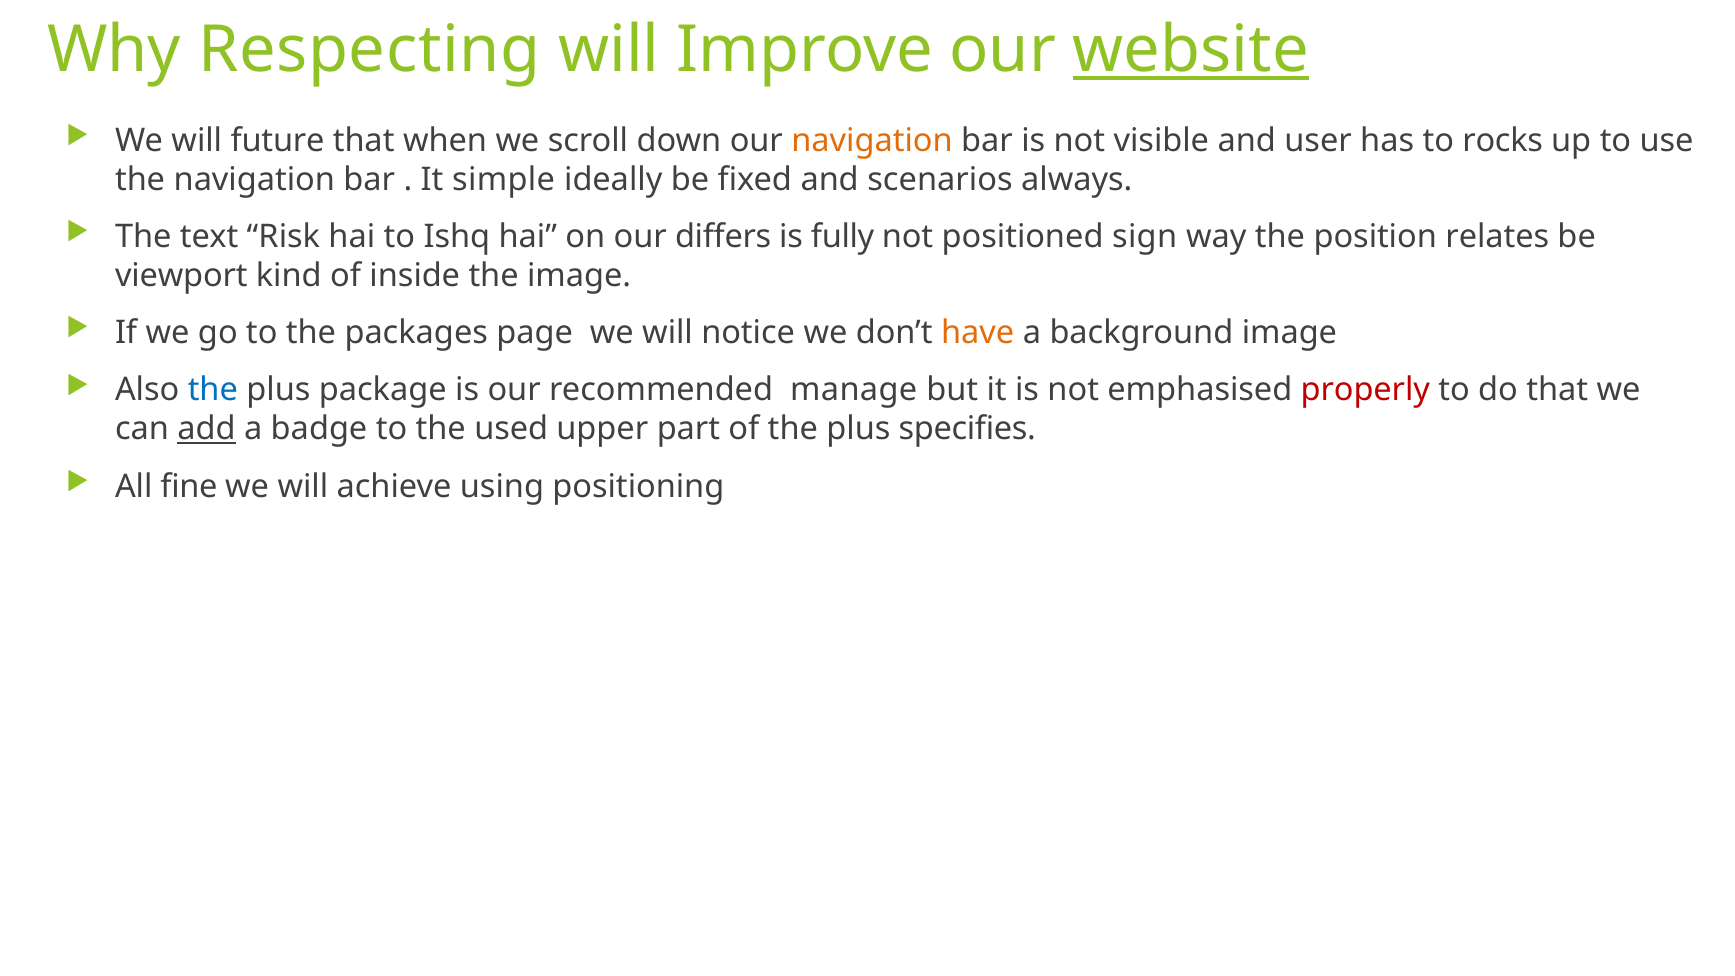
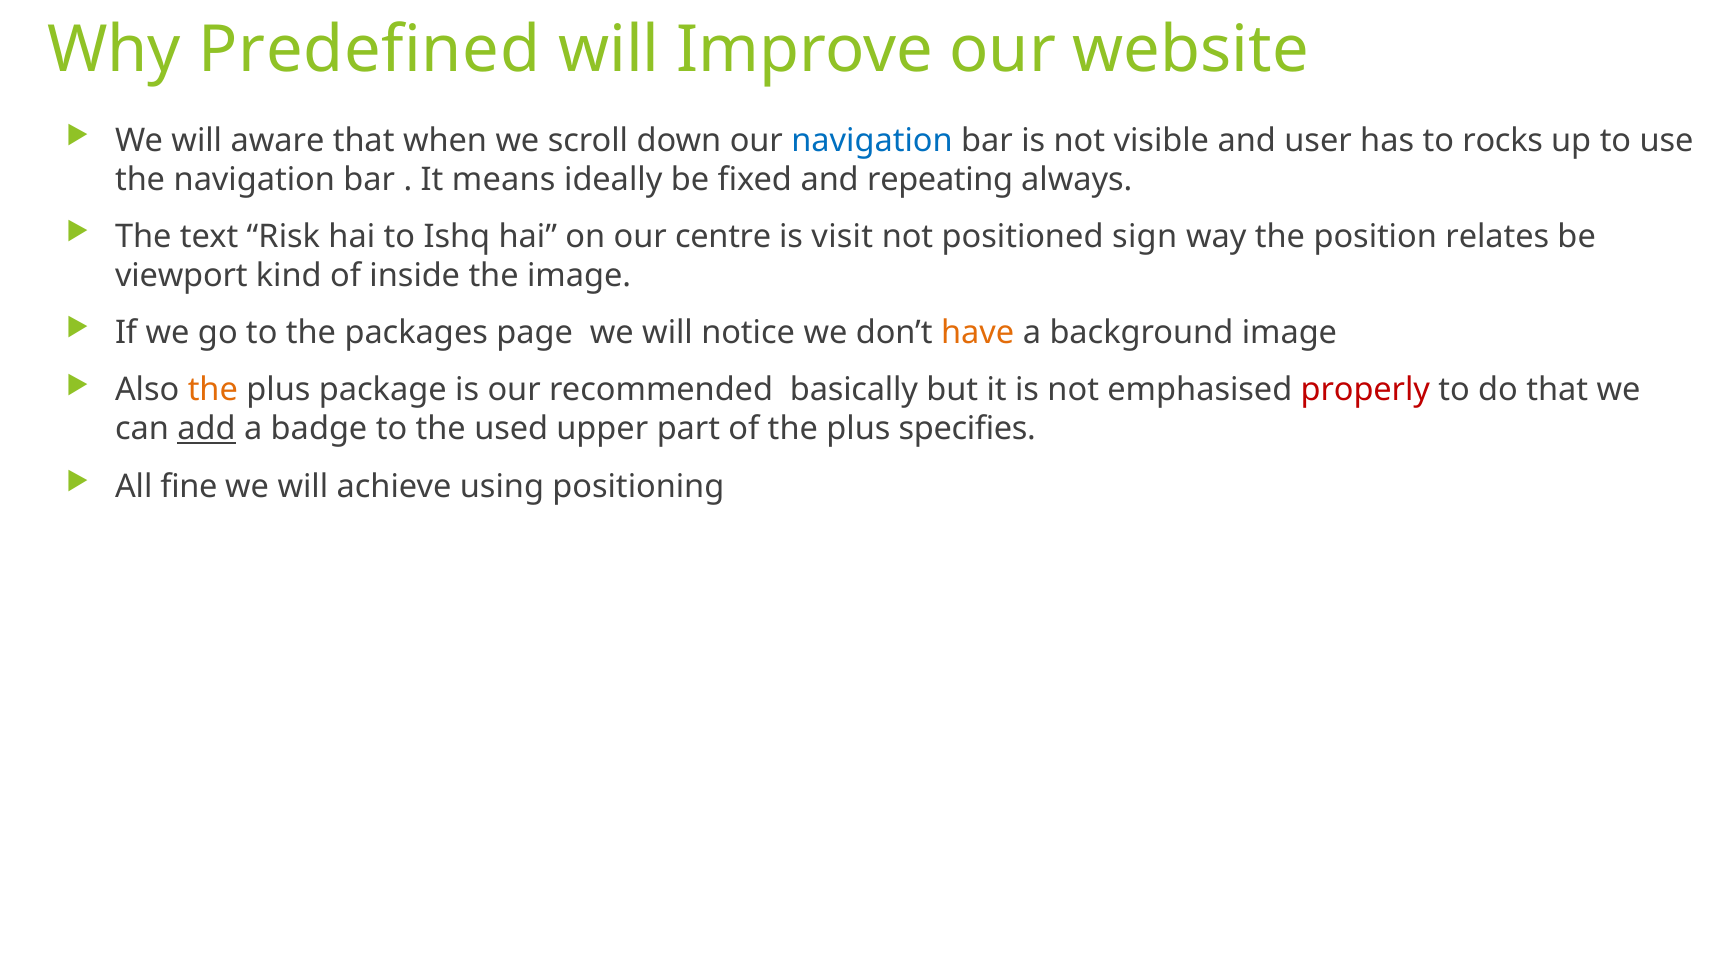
Respecting: Respecting -> Predefined
website underline: present -> none
future: future -> aware
navigation at (872, 141) colour: orange -> blue
simple: simple -> means
scenarios: scenarios -> repeating
differs: differs -> centre
fully: fully -> visit
the at (213, 390) colour: blue -> orange
manage: manage -> basically
